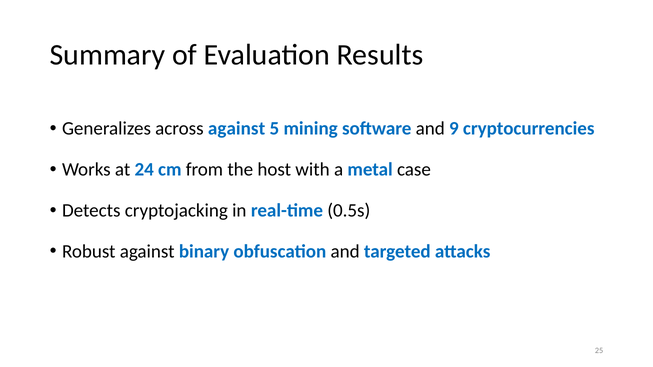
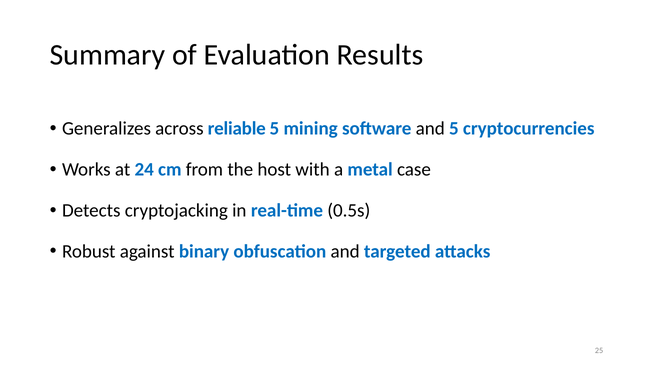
across against: against -> reliable
and 9: 9 -> 5
